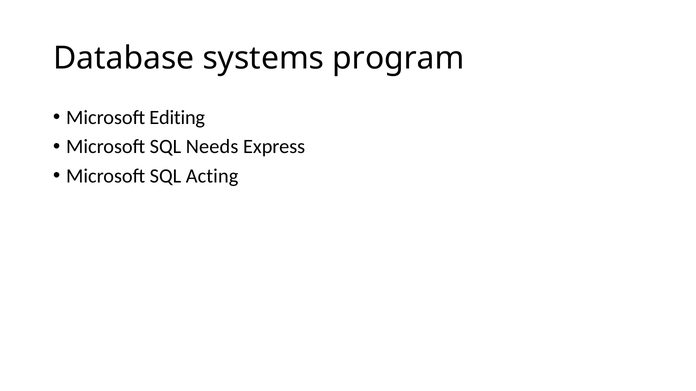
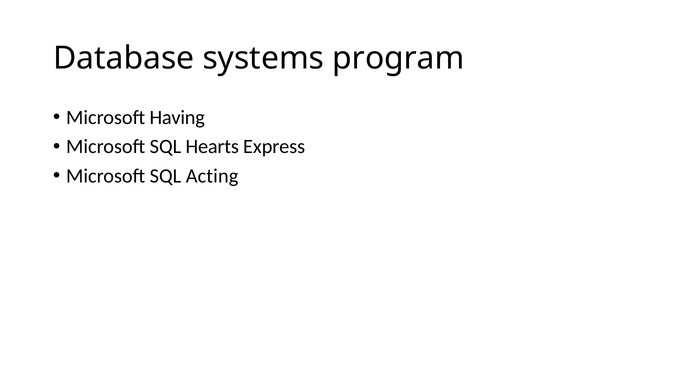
Editing: Editing -> Having
Needs: Needs -> Hearts
